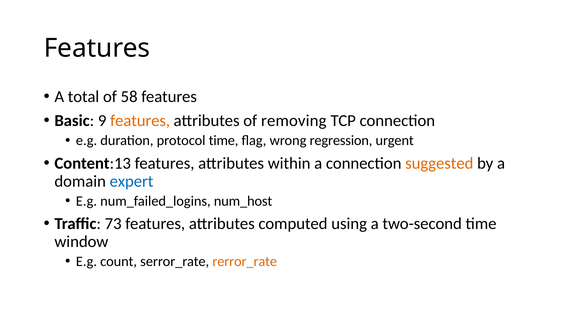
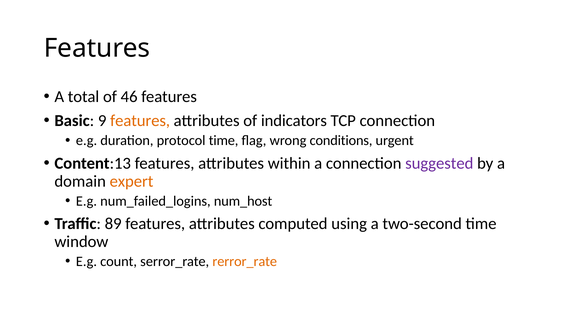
58: 58 -> 46
removing: removing -> indicators
regression: regression -> conditions
suggested colour: orange -> purple
expert colour: blue -> orange
73: 73 -> 89
